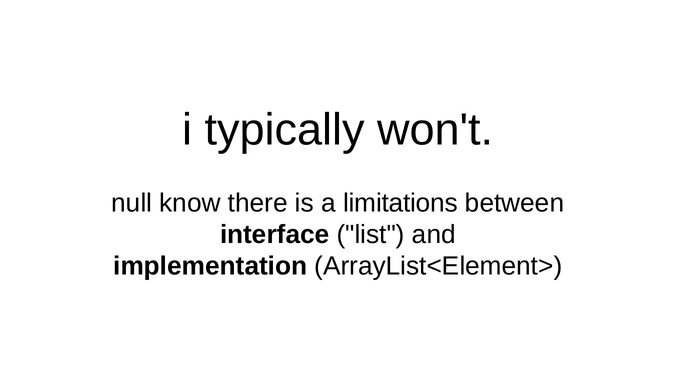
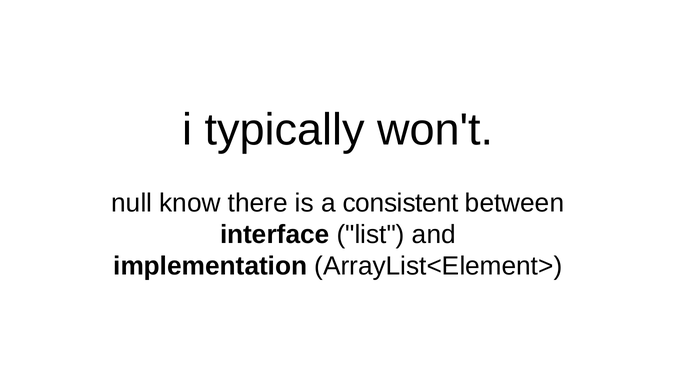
limitations: limitations -> consistent
